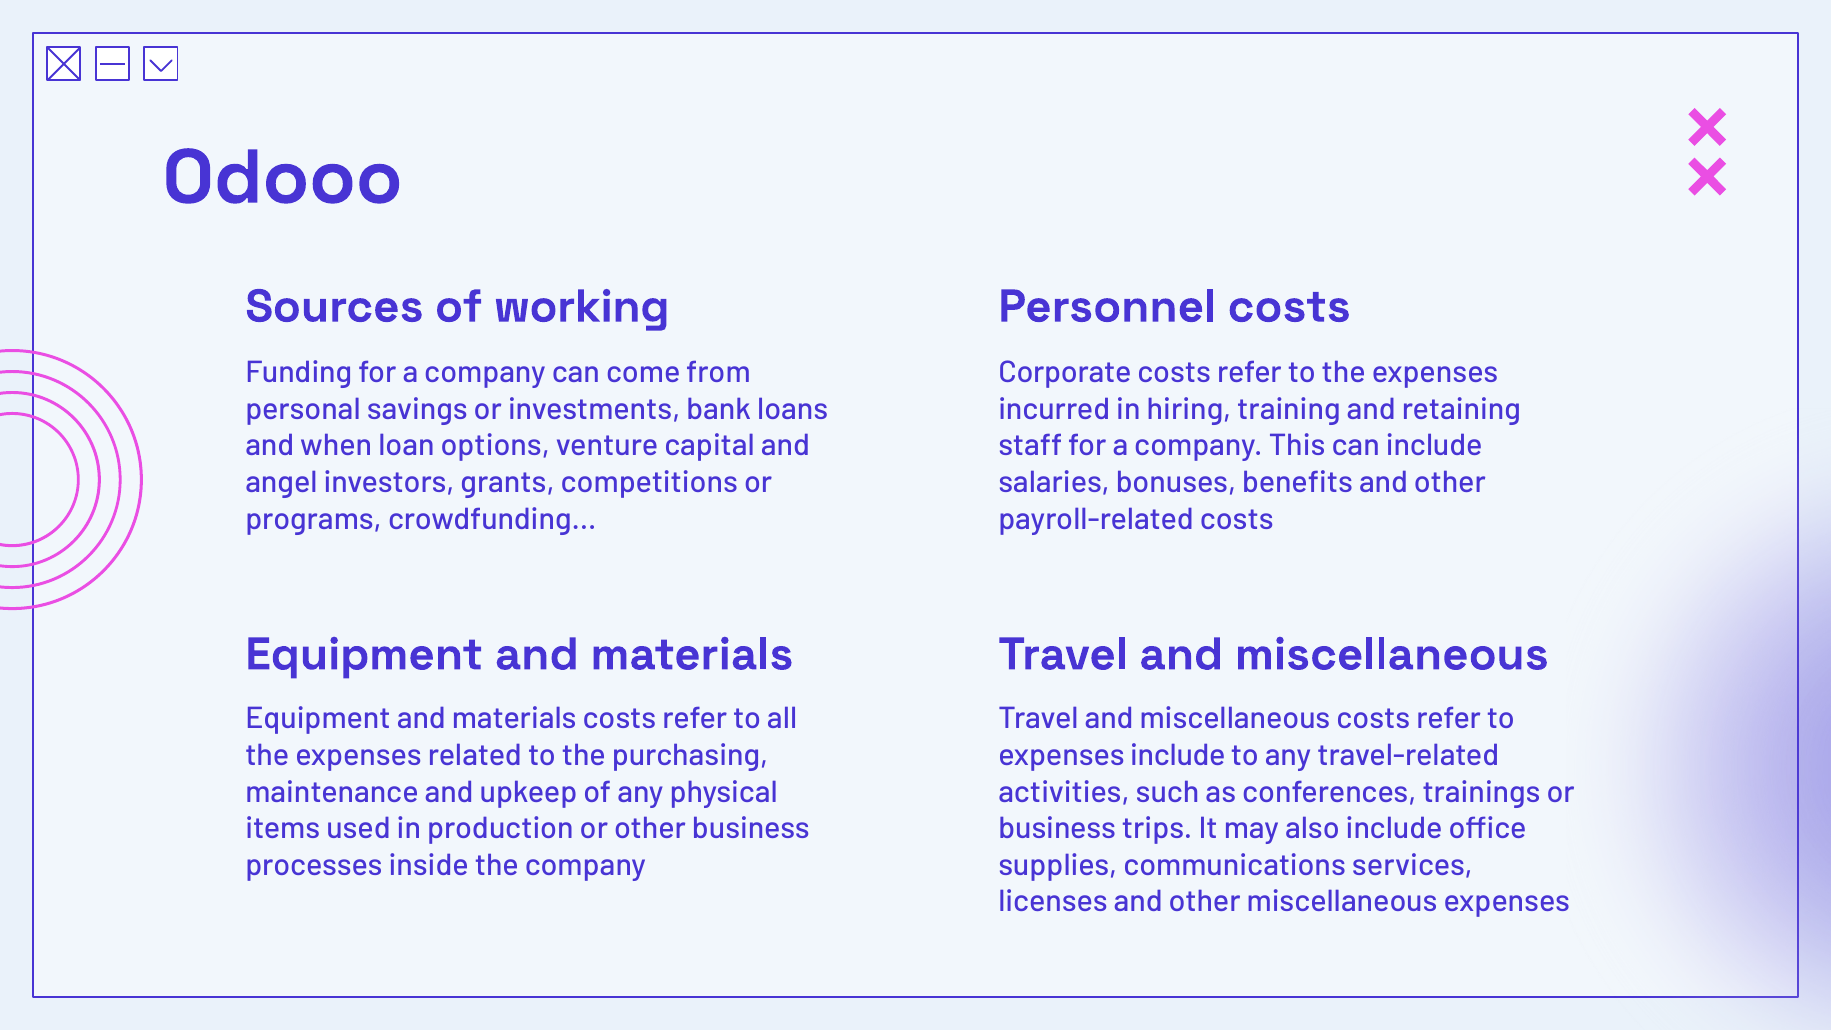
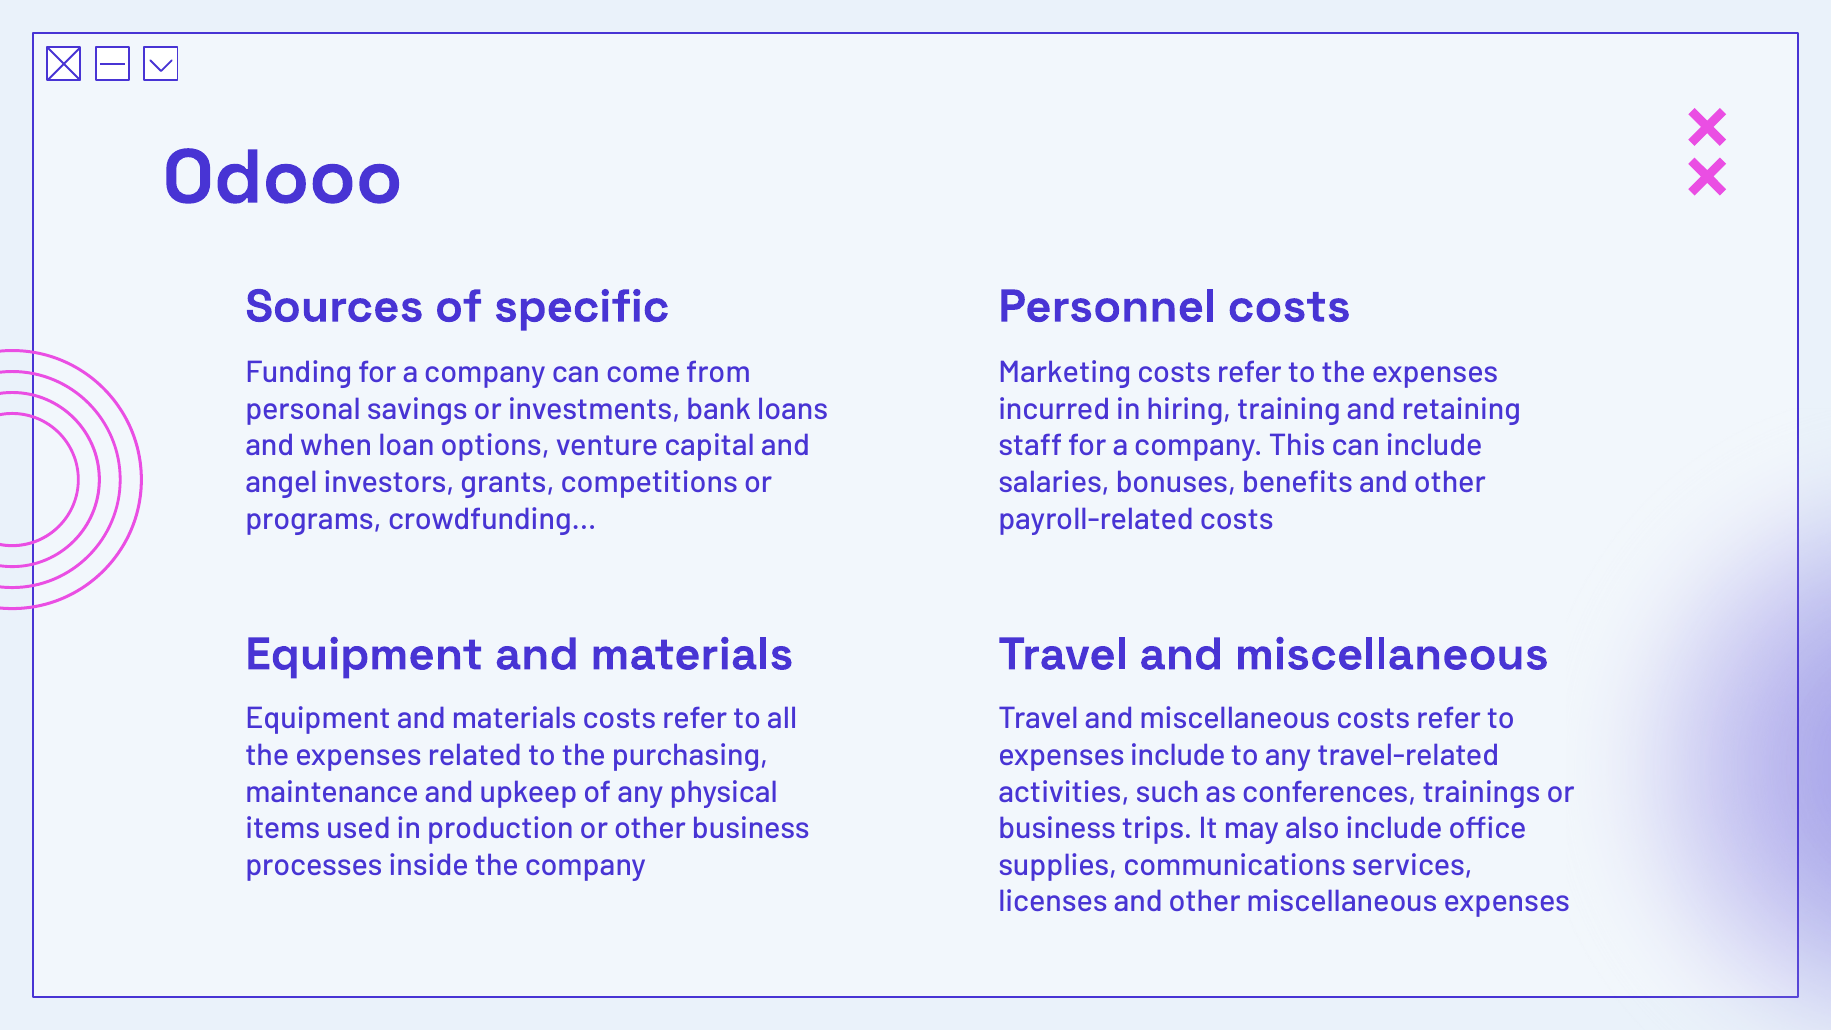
working: working -> specific
Corporate: Corporate -> Marketing
